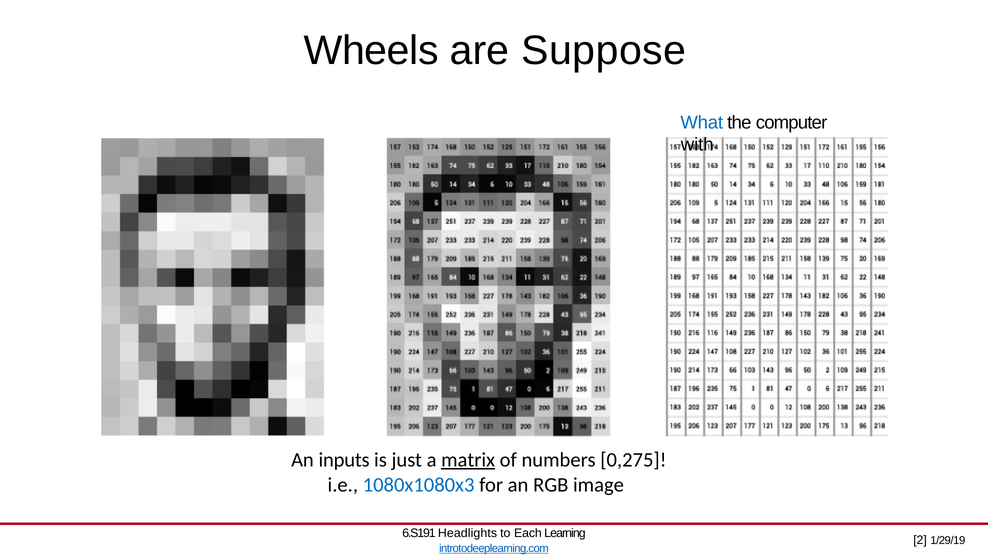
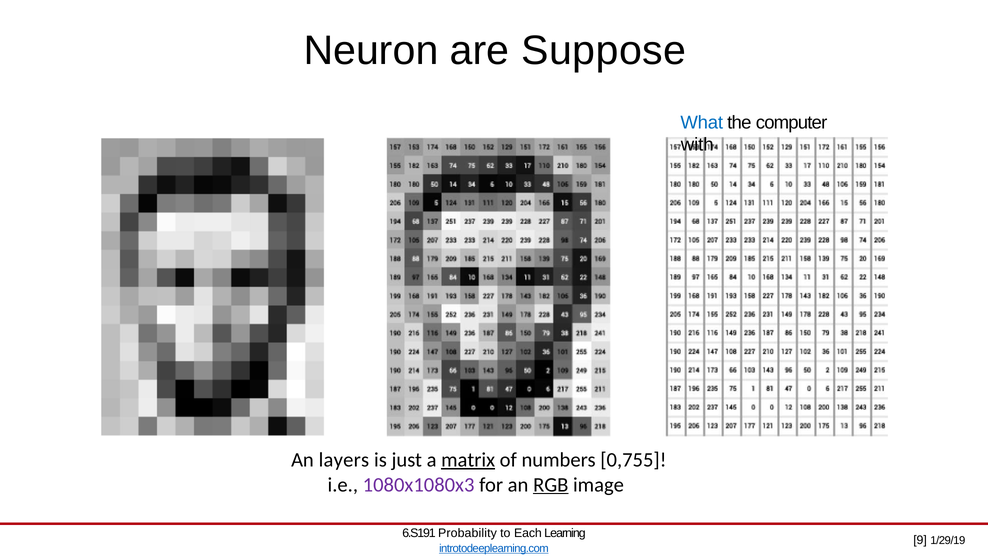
Wheels: Wheels -> Neuron
inputs: inputs -> layers
0,275: 0,275 -> 0,755
1080x1080x3 colour: blue -> purple
RGB underline: none -> present
Headlights: Headlights -> Probability
2: 2 -> 9
